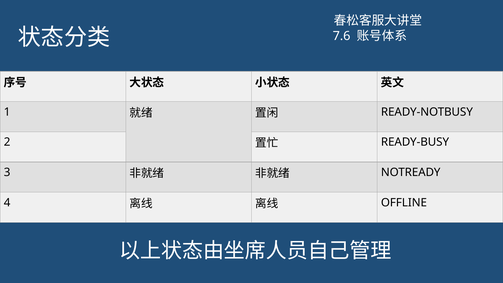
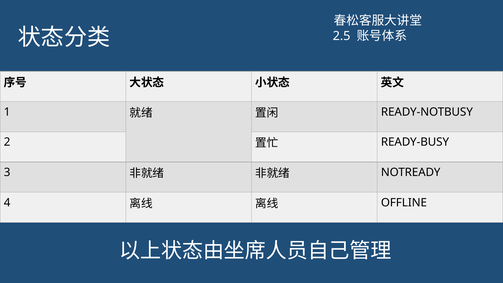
7.6: 7.6 -> 2.5
